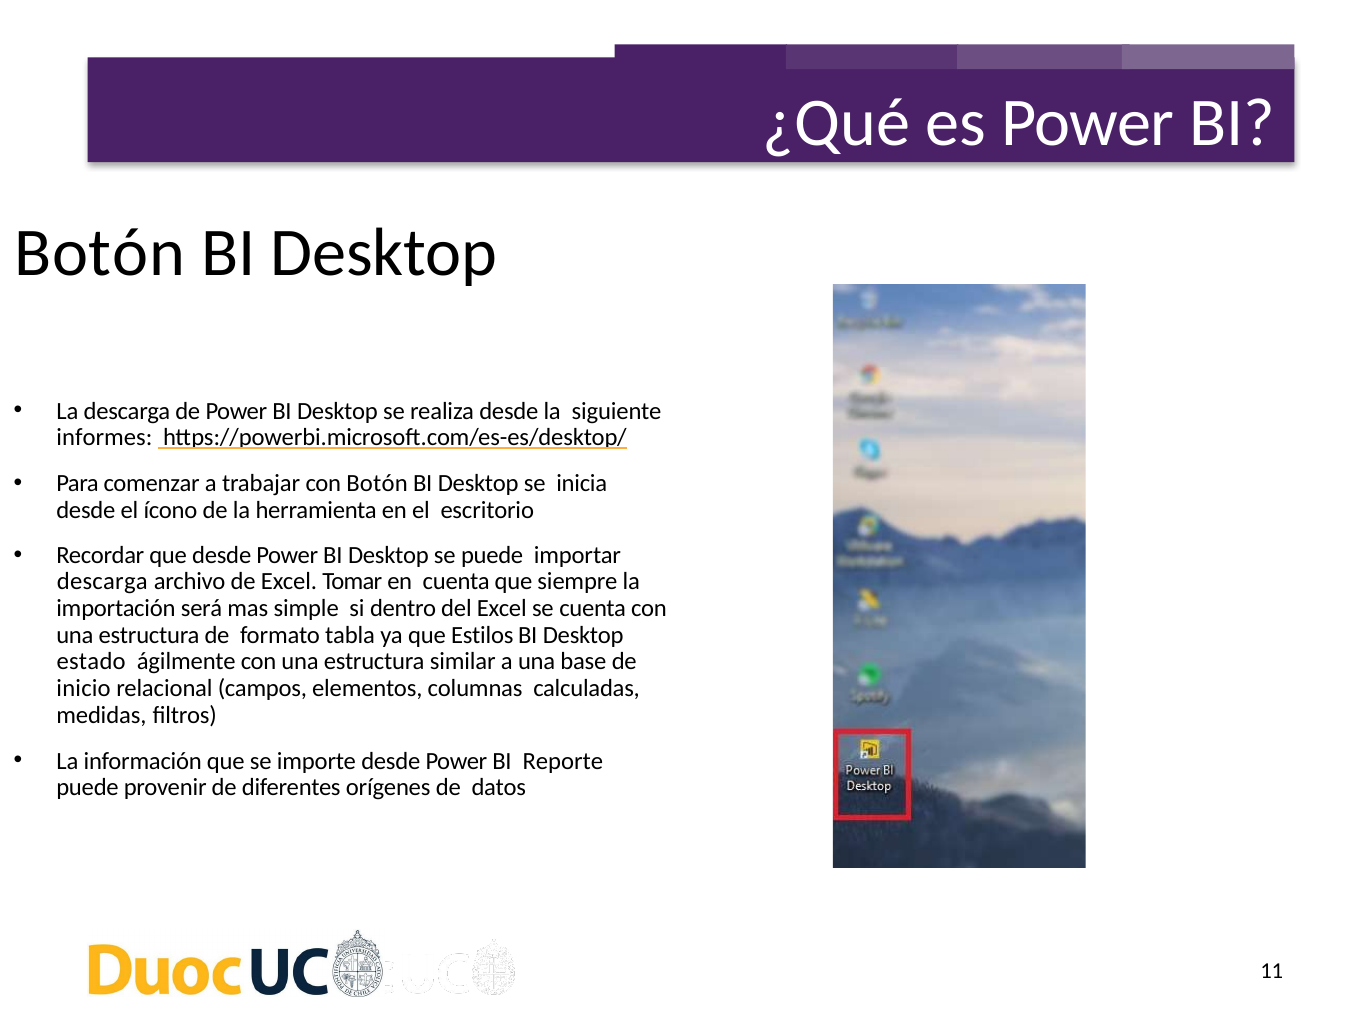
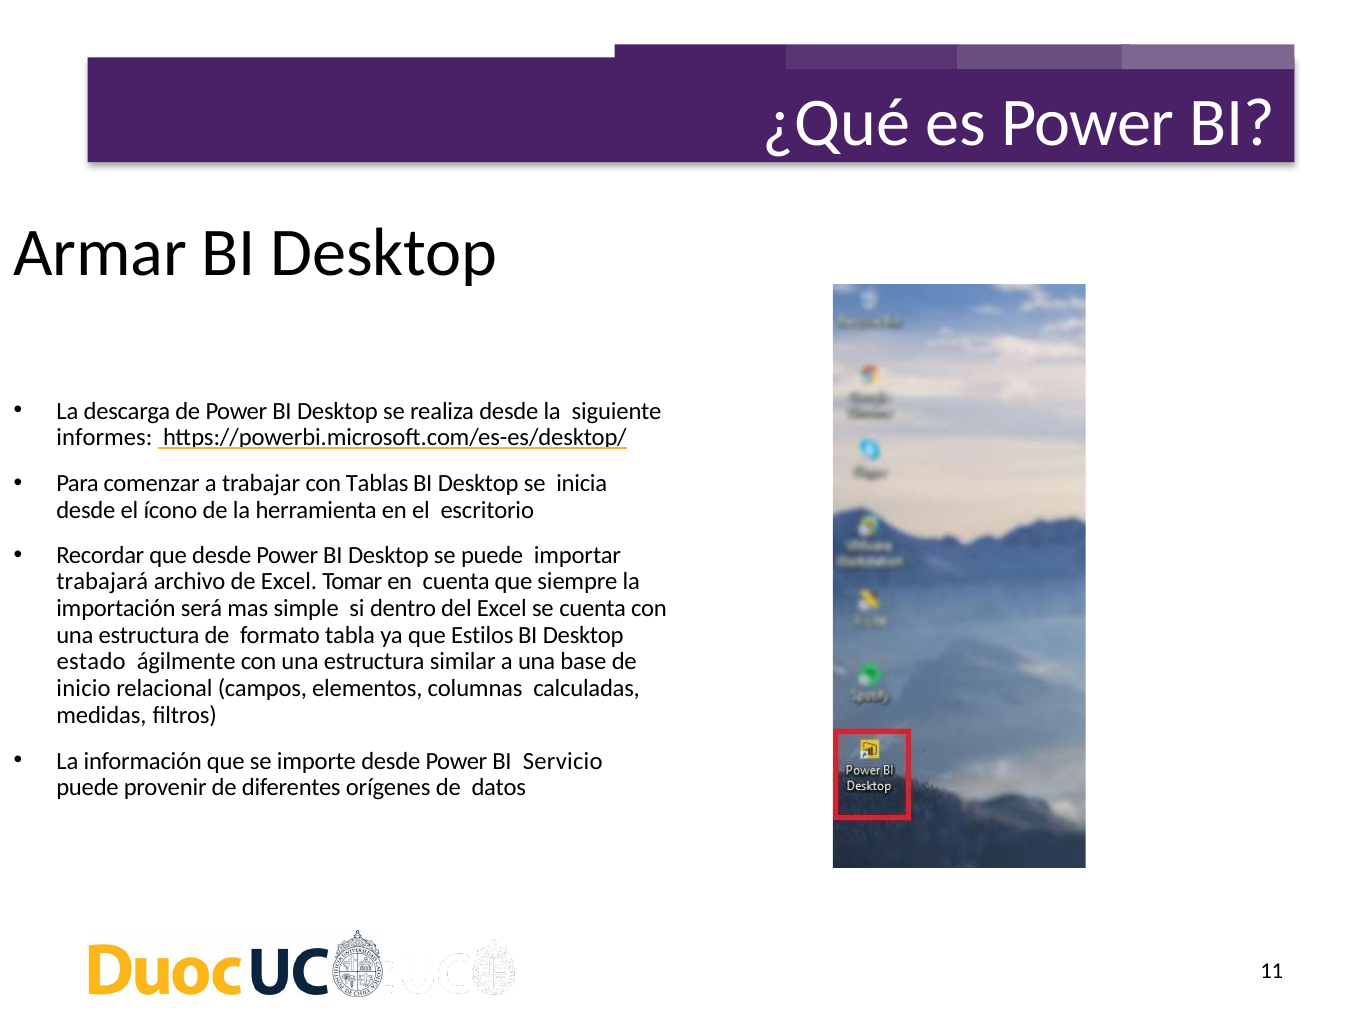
Botón at (100, 253): Botón -> Armar
con Botón: Botón -> Tablas
descarga at (102, 582): descarga -> trabajará
Reporte: Reporte -> Servicio
